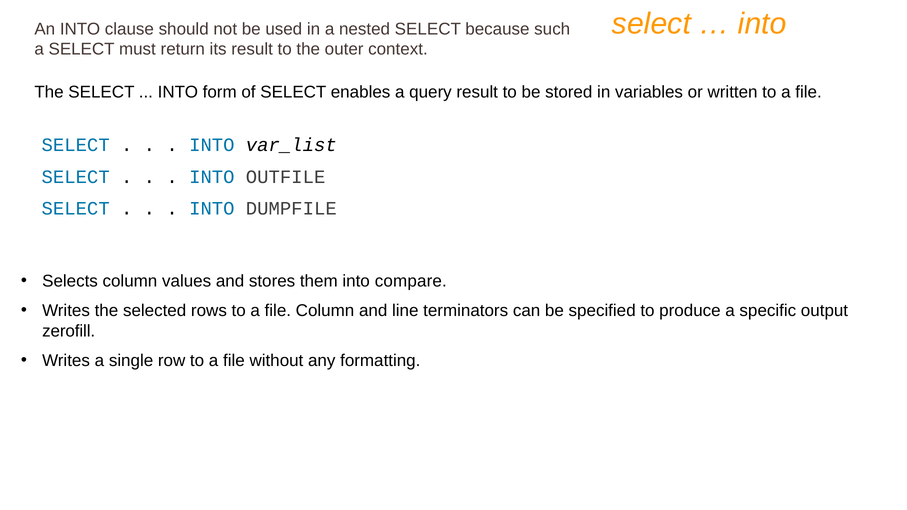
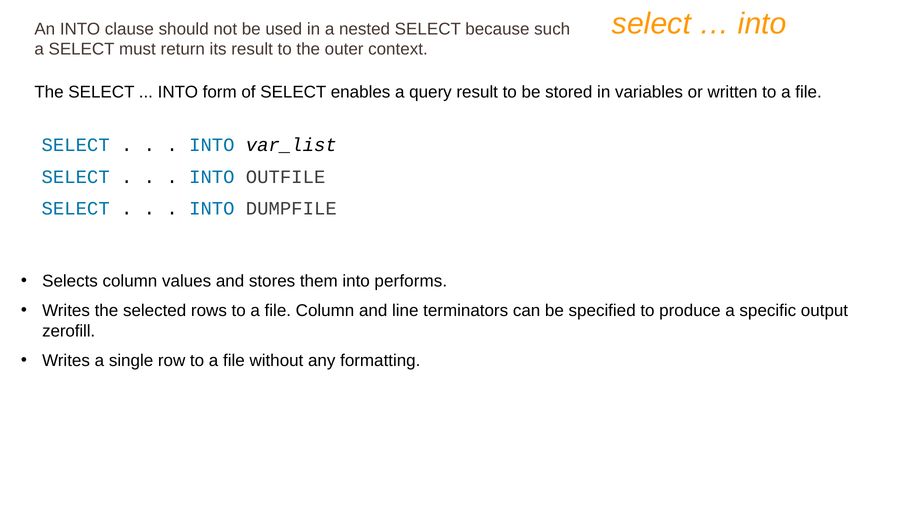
compare: compare -> performs
